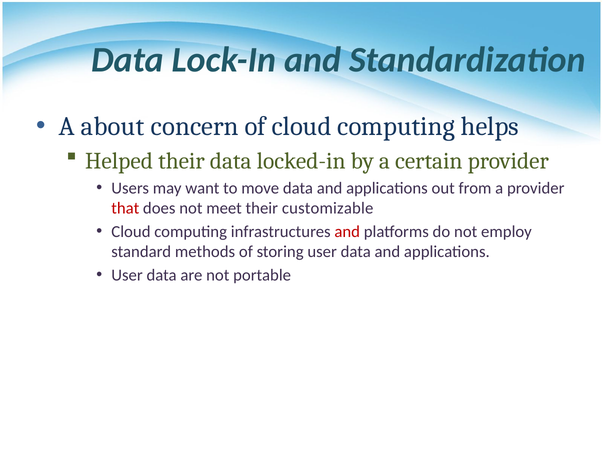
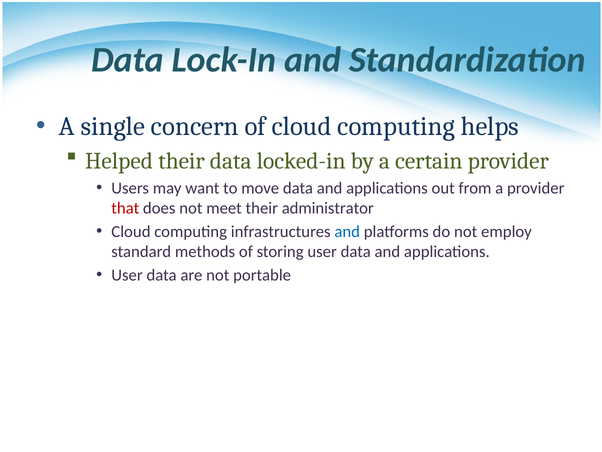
about: about -> single
customizable: customizable -> administrator
and at (347, 231) colour: red -> blue
